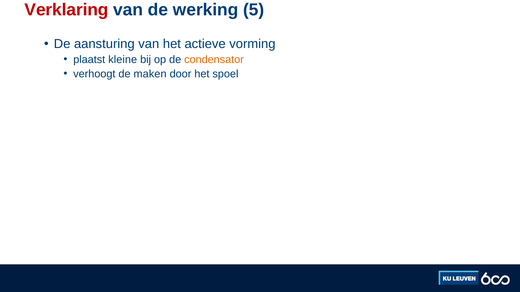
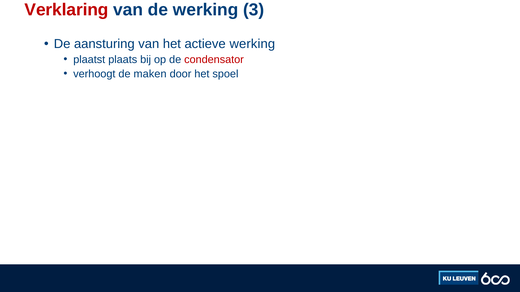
5: 5 -> 3
actieve vorming: vorming -> werking
kleine: kleine -> plaats
condensator colour: orange -> red
